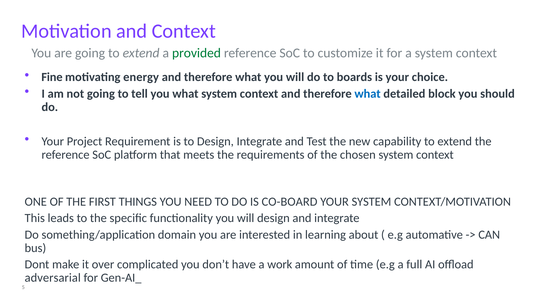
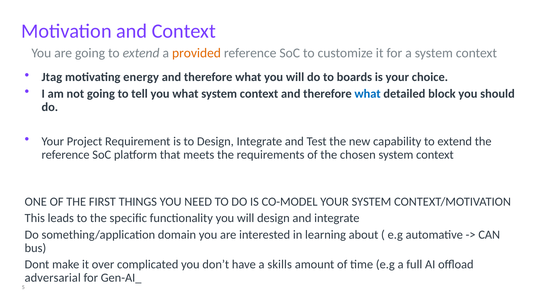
provided colour: green -> orange
Fine: Fine -> Jtag
CO-BOARD: CO-BOARD -> CO-MODEL
work: work -> skills
